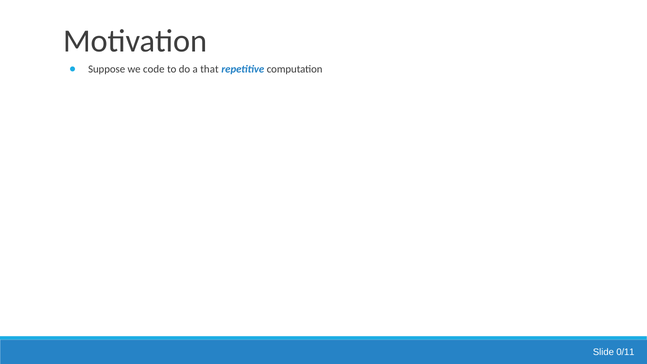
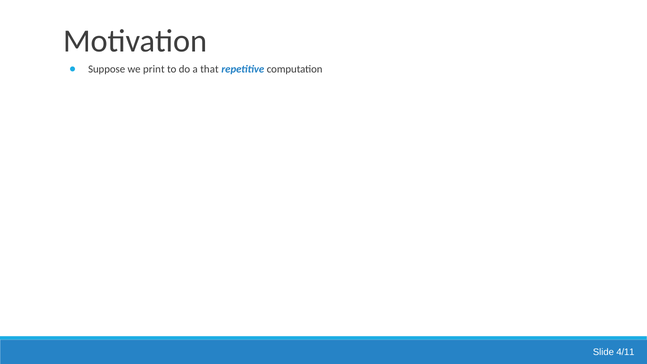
code: code -> print
0/11: 0/11 -> 4/11
